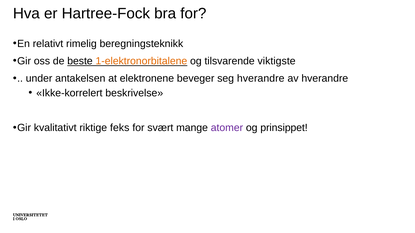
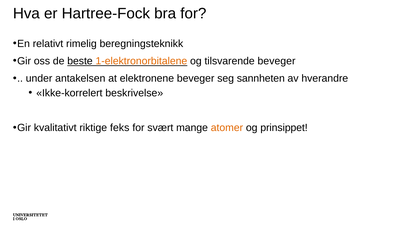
tilsvarende viktigste: viktigste -> beveger
seg hverandre: hverandre -> sannheten
atomer colour: purple -> orange
